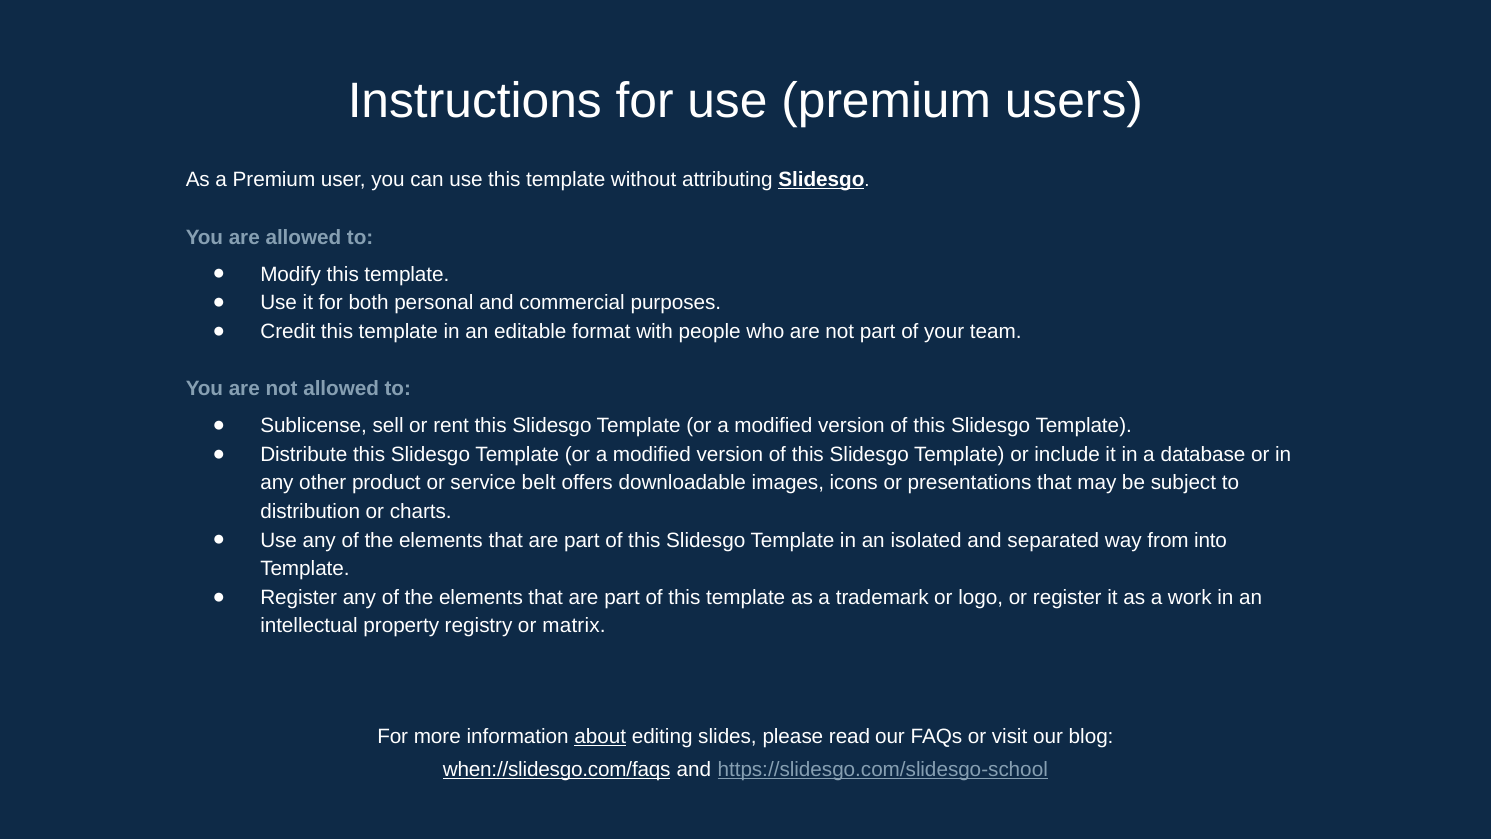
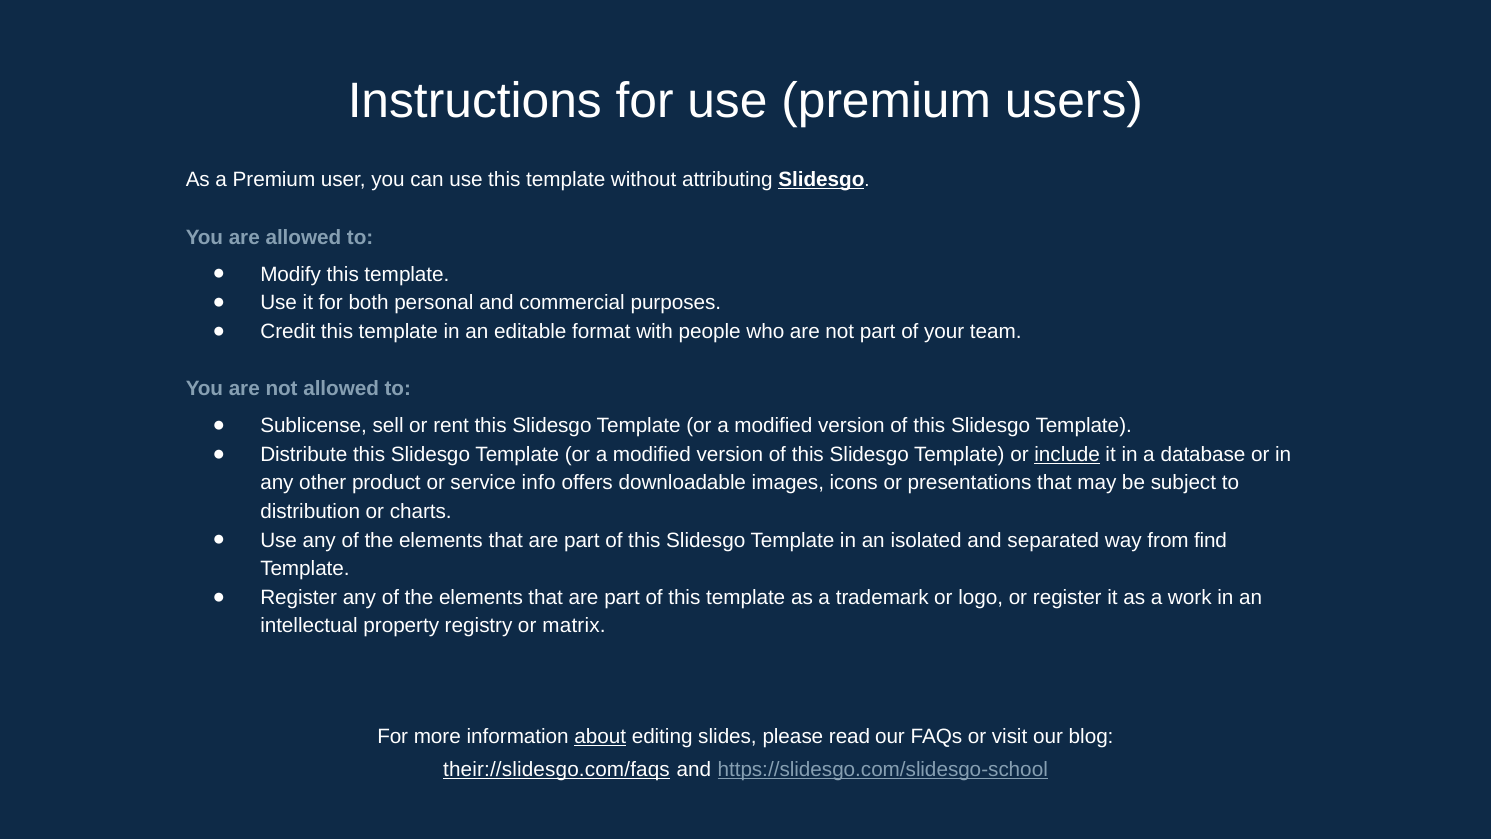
include underline: none -> present
belt: belt -> info
into: into -> find
when://slidesgo.com/faqs: when://slidesgo.com/faqs -> their://slidesgo.com/faqs
